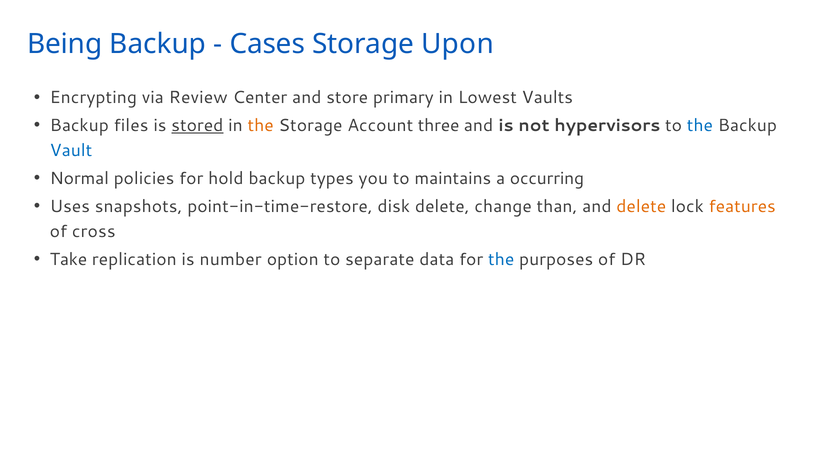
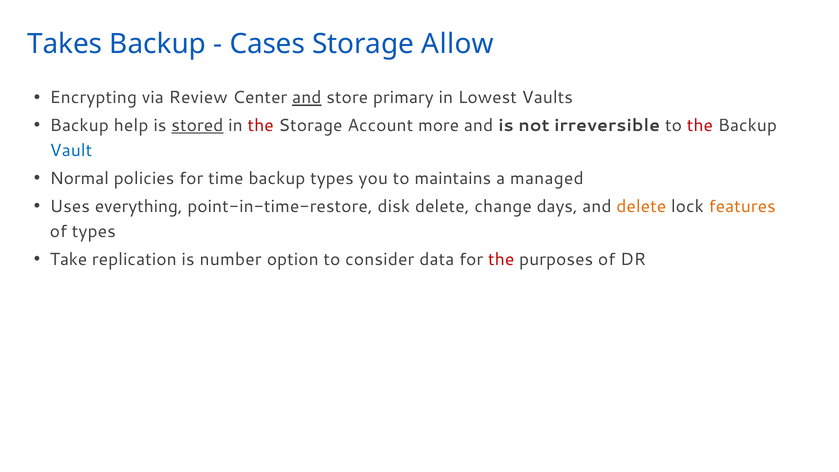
Being: Being -> Takes
Upon: Upon -> Allow
and at (307, 98) underline: none -> present
files: files -> help
the at (261, 126) colour: orange -> red
three: three -> more
hypervisors: hypervisors -> irreversible
the at (700, 126) colour: blue -> red
hold: hold -> time
occurring: occurring -> managed
snapshots: snapshots -> everything
than: than -> days
of cross: cross -> types
separate: separate -> consider
the at (501, 259) colour: blue -> red
